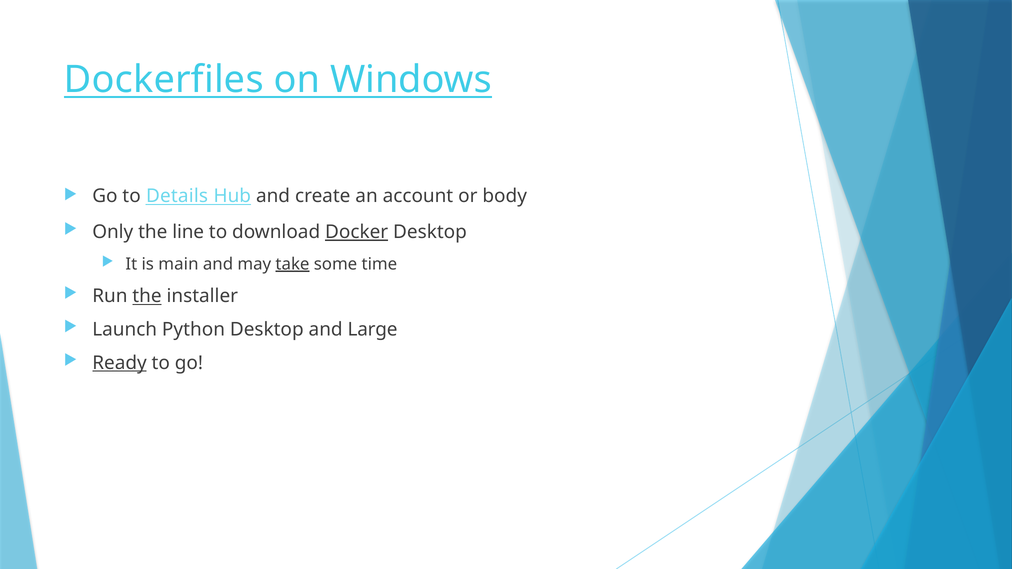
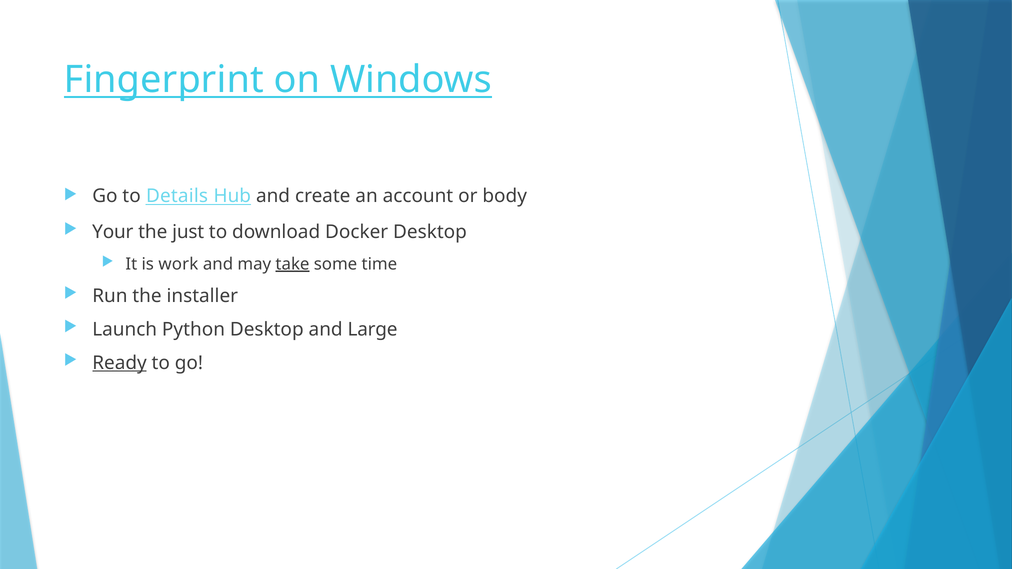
Dockerfiles: Dockerfiles -> Fingerprint
Only: Only -> Your
line: line -> just
Docker underline: present -> none
main: main -> work
the at (147, 296) underline: present -> none
